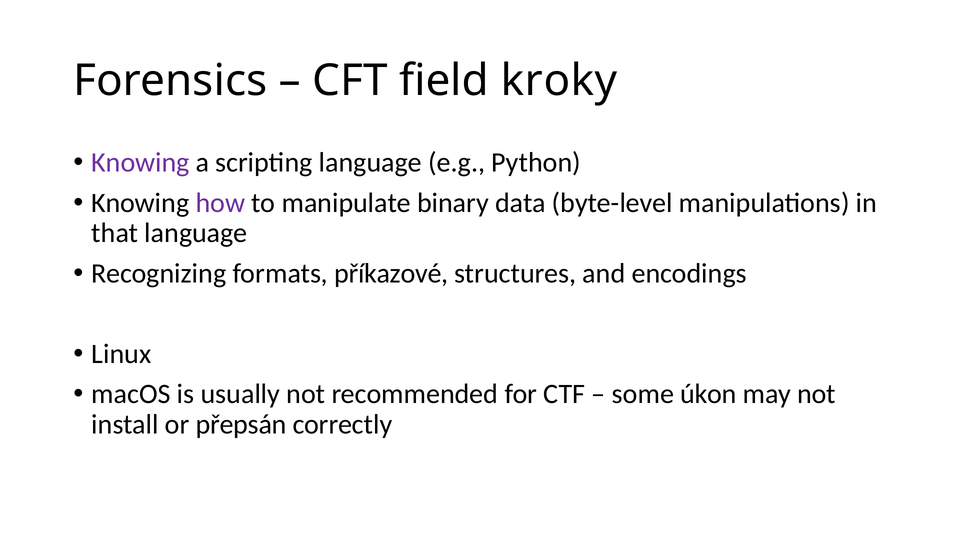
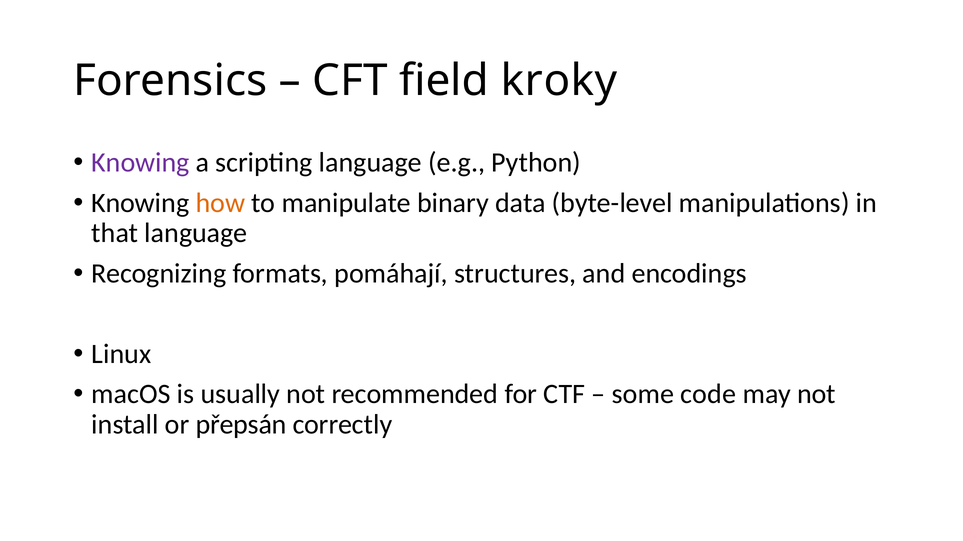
how colour: purple -> orange
příkazové: příkazové -> pomáhají
úkon: úkon -> code
